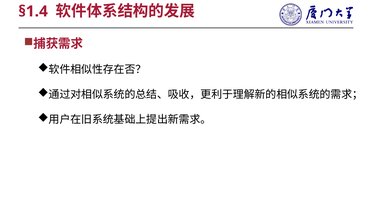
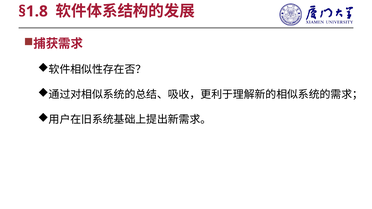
§1.4: §1.4 -> §1.8
